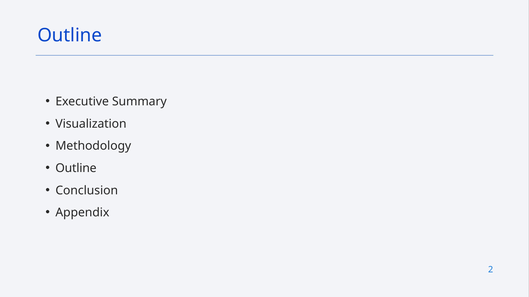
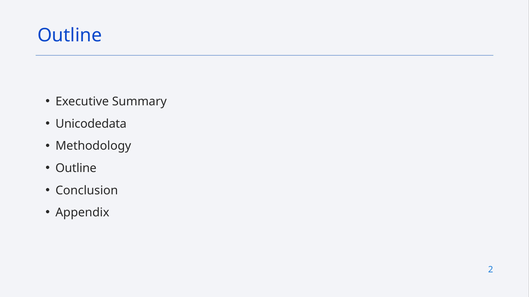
Visualization: Visualization -> Unicodedata
